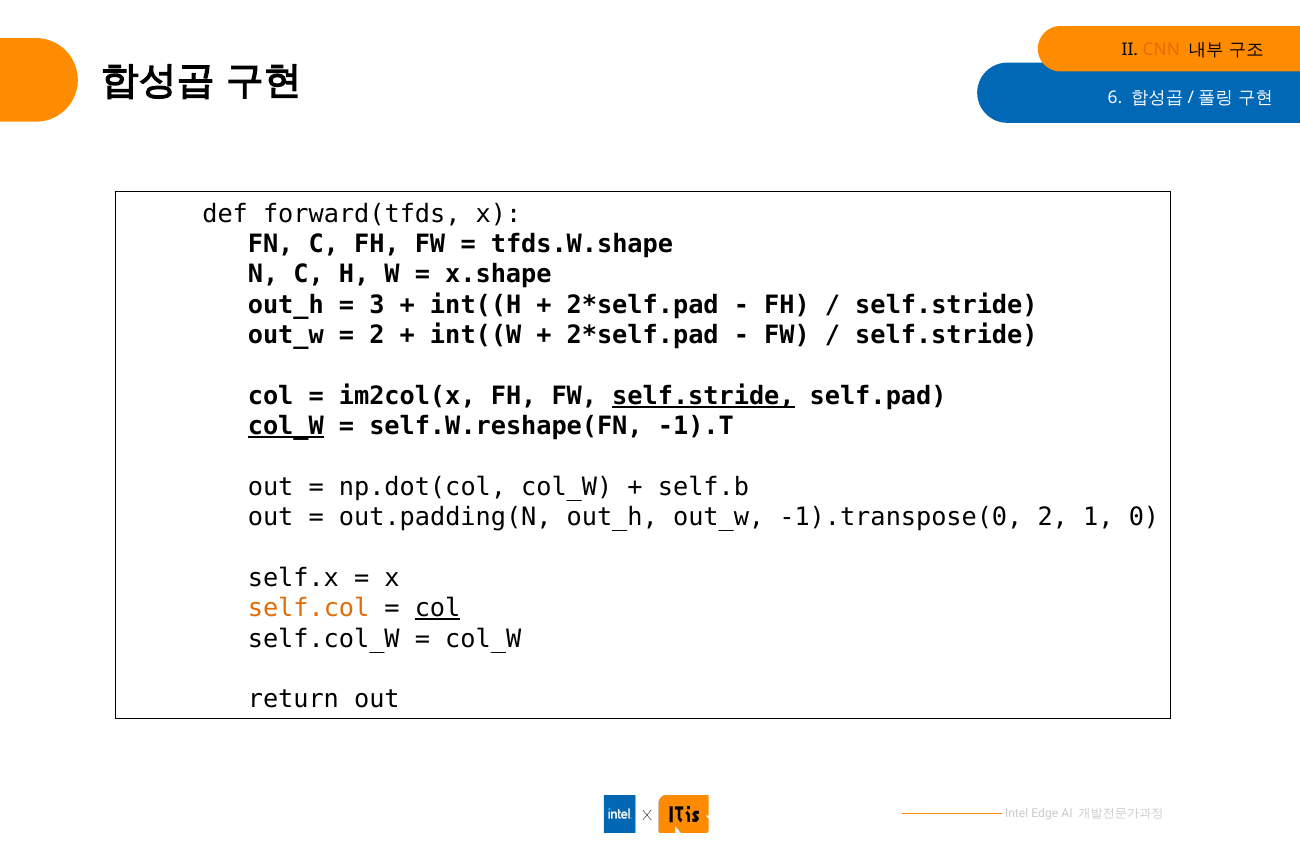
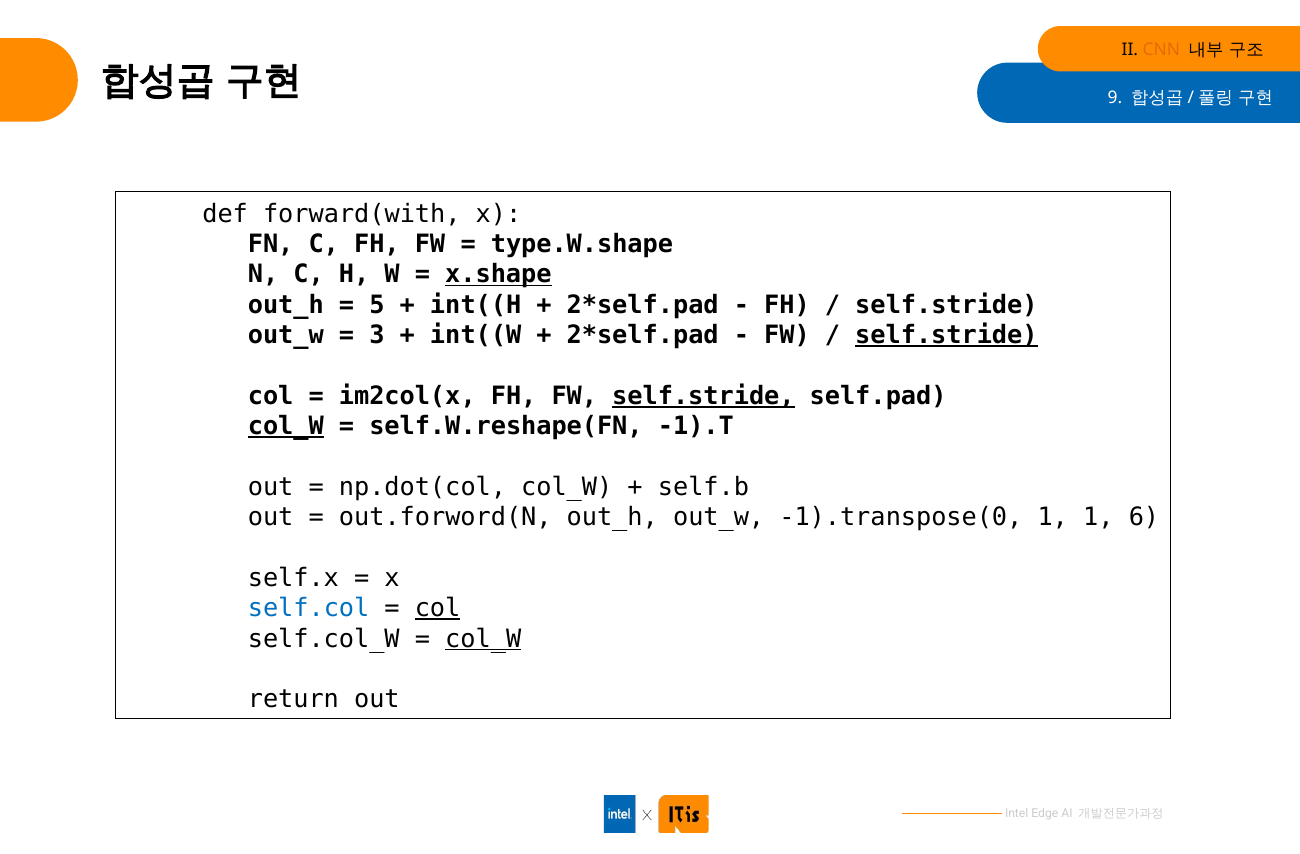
6: 6 -> 9
forward(tfds: forward(tfds -> forward(with
tfds.W.shape: tfds.W.shape -> type.W.shape
x.shape underline: none -> present
3: 3 -> 5
2 at (377, 335): 2 -> 3
self.stride at (946, 335) underline: none -> present
out.padding(N: out.padding(N -> out.forword(N
-1).transpose(0 2: 2 -> 1
0: 0 -> 6
self.col colour: orange -> blue
col_W at (483, 639) underline: none -> present
